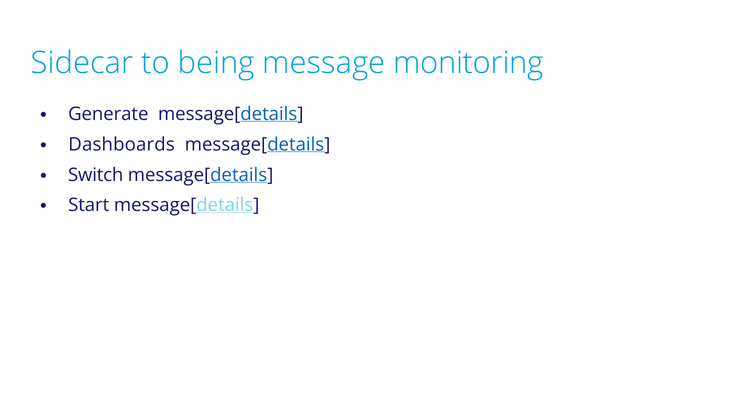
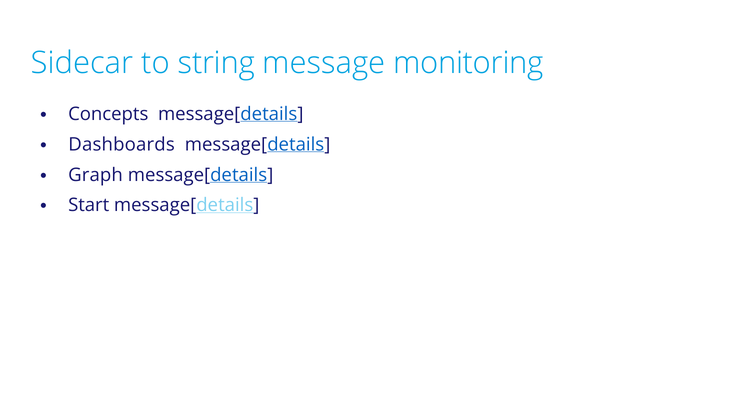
being: being -> string
Generate: Generate -> Concepts
Switch: Switch -> Graph
